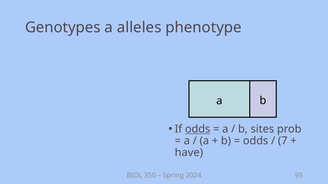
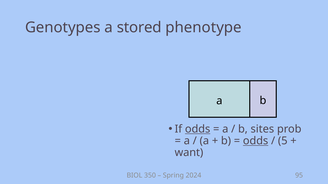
alleles: alleles -> stored
odds at (256, 141) underline: none -> present
7: 7 -> 5
have: have -> want
